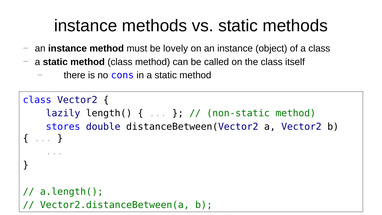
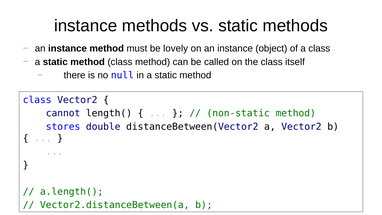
cons: cons -> null
lazily: lazily -> cannot
